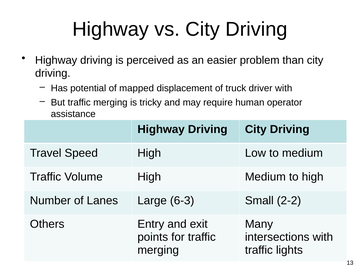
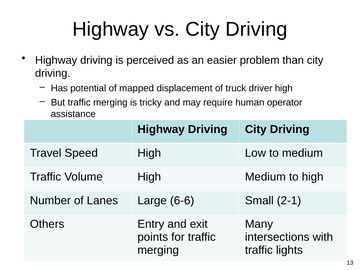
driver with: with -> high
6-3: 6-3 -> 6-6
2-2: 2-2 -> 2-1
